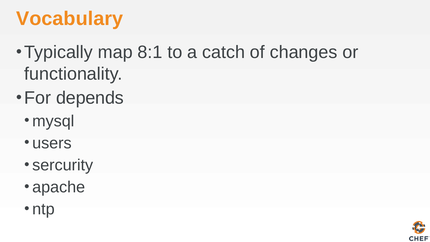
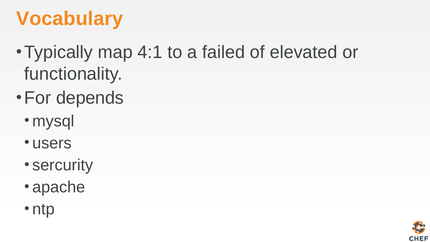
8:1: 8:1 -> 4:1
catch: catch -> failed
changes: changes -> elevated
